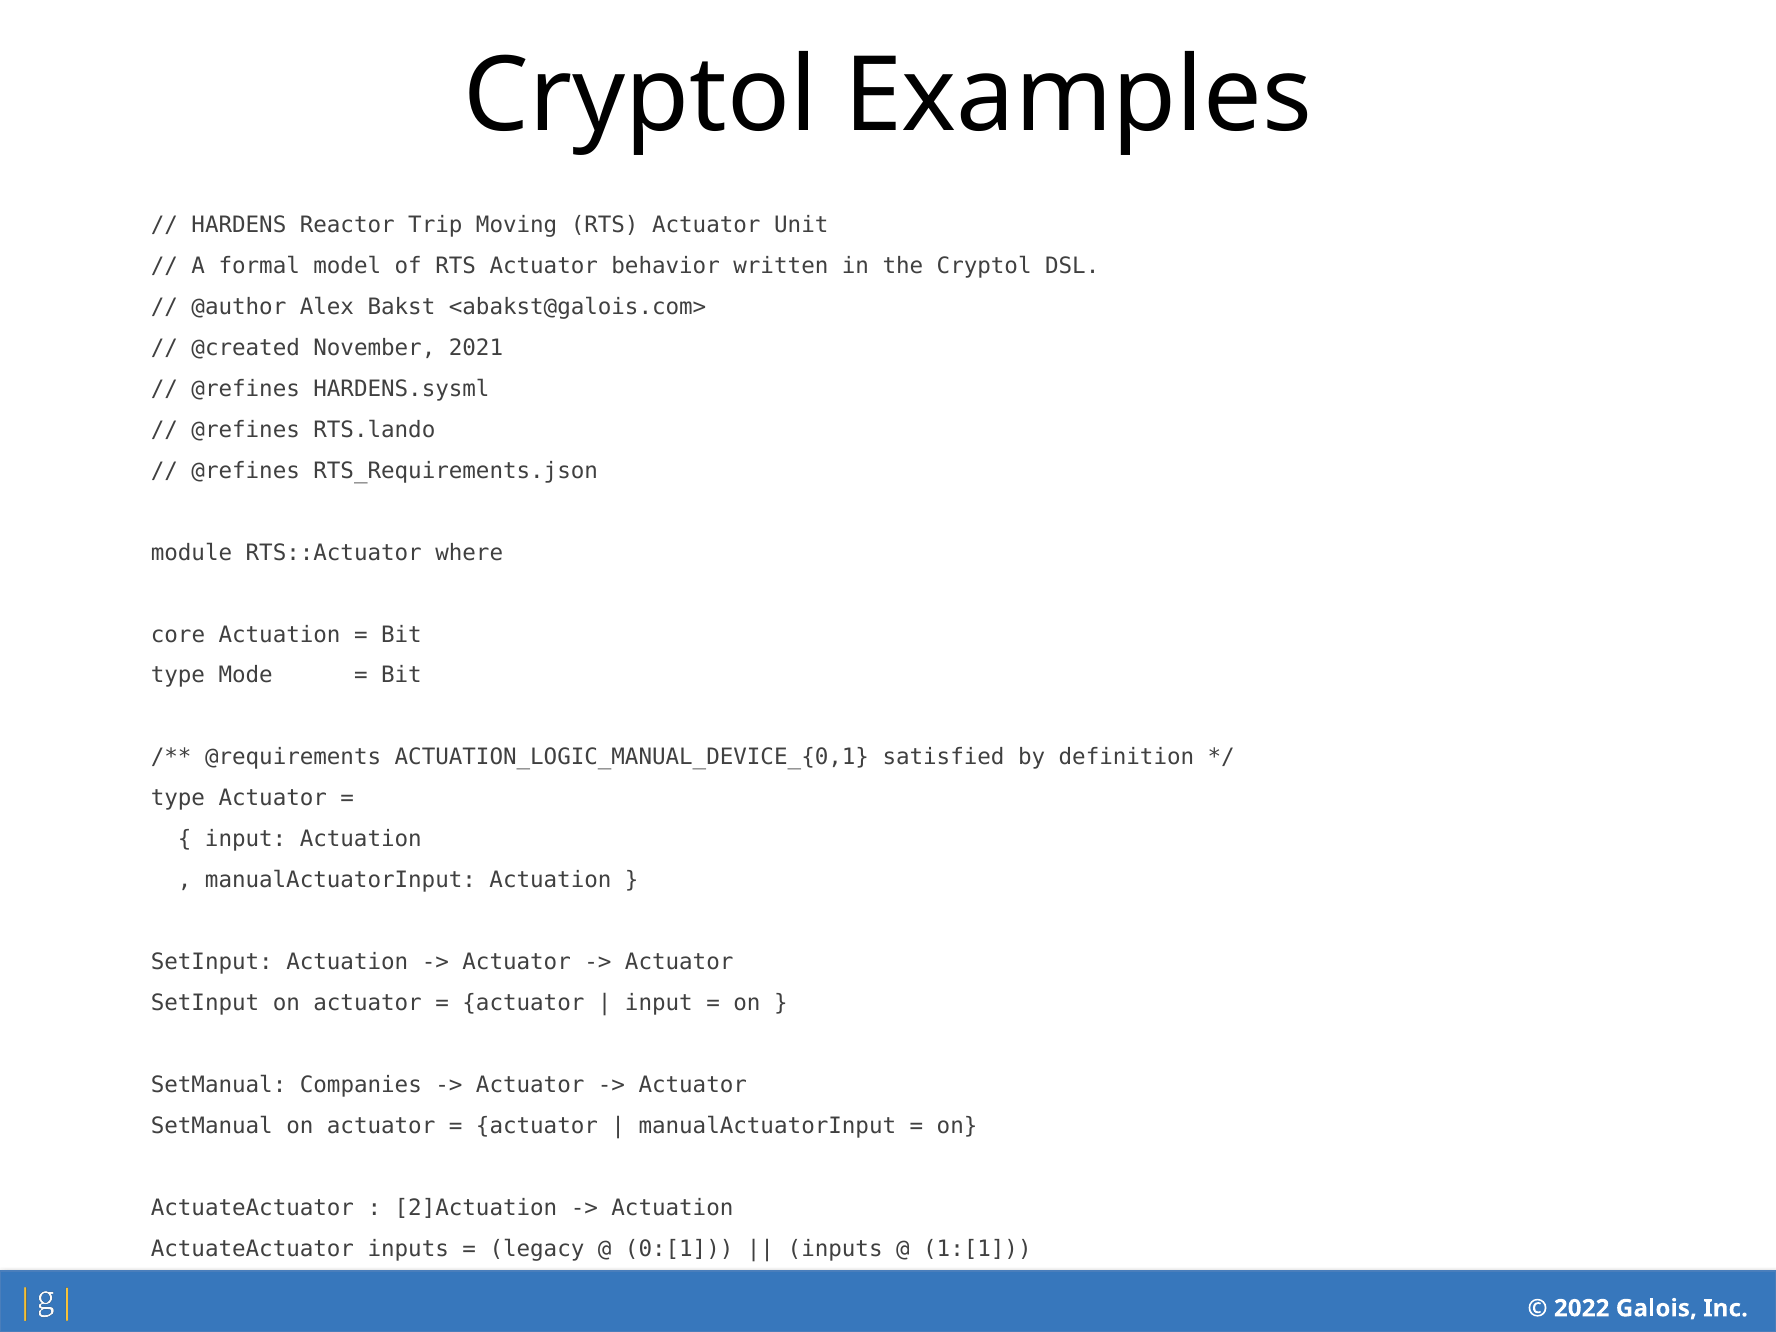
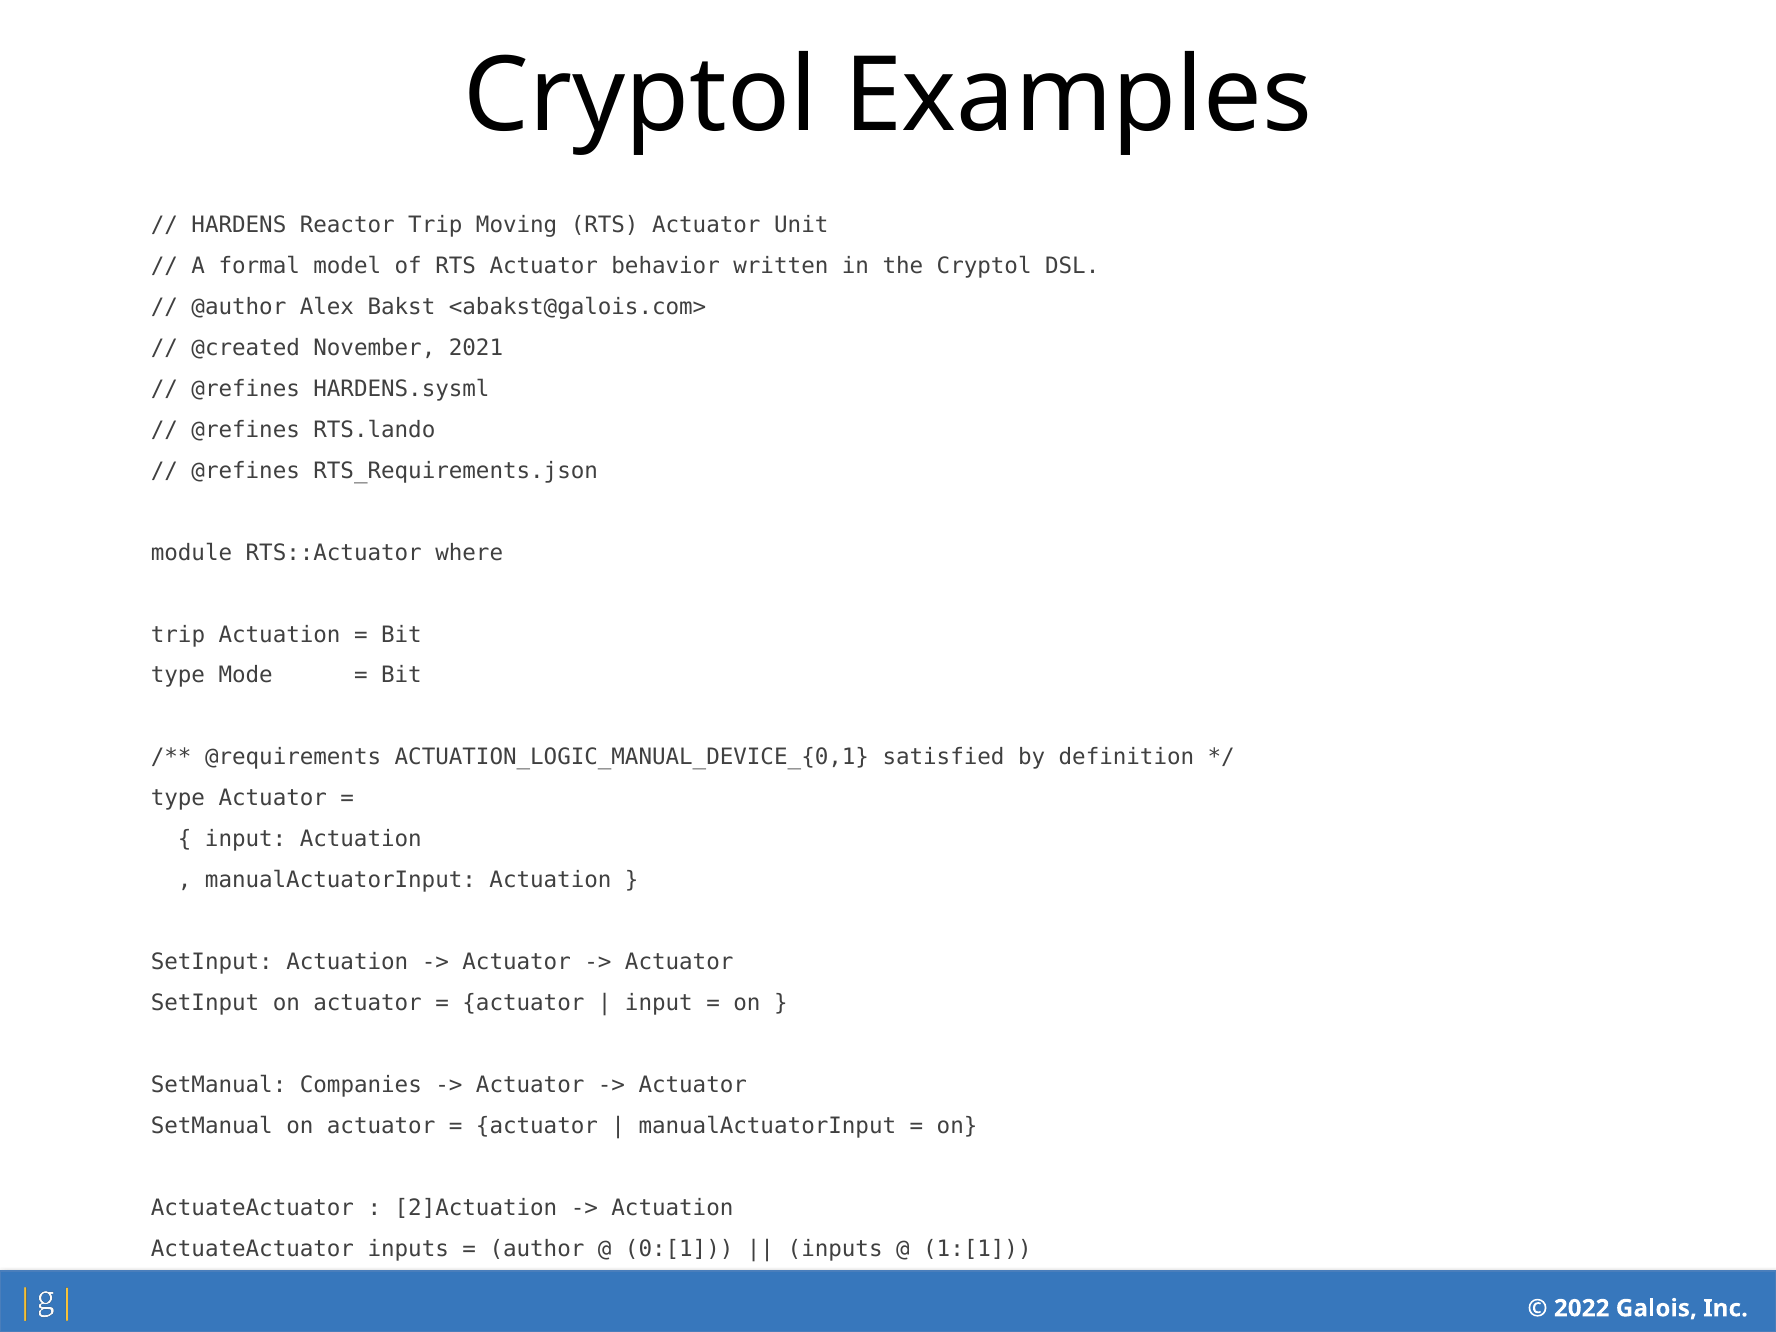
core at (178, 635): core -> trip
legacy: legacy -> author
